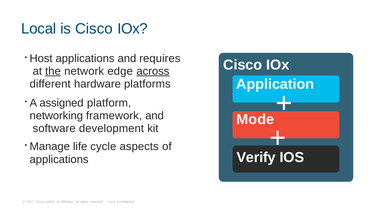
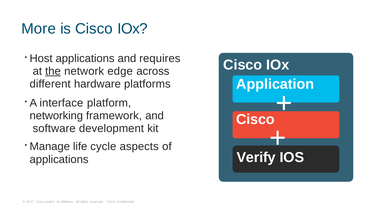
Local: Local -> More
across underline: present -> none
assigned: assigned -> interface
Mode at (255, 120): Mode -> Cisco
